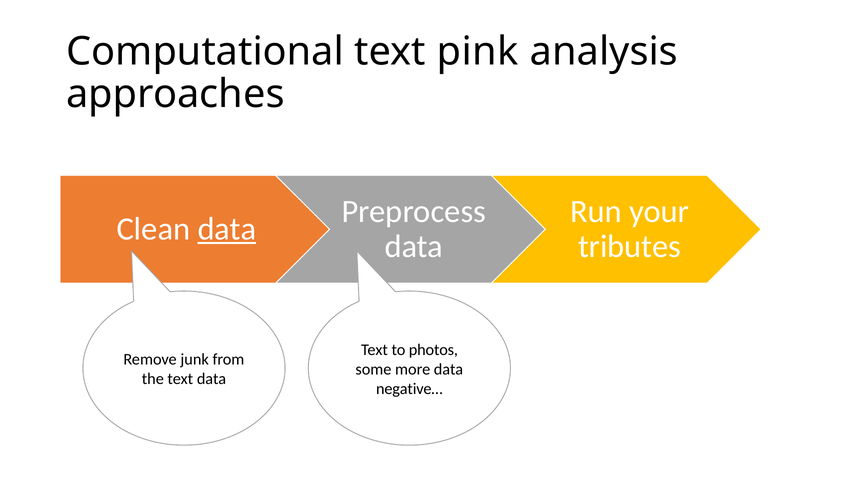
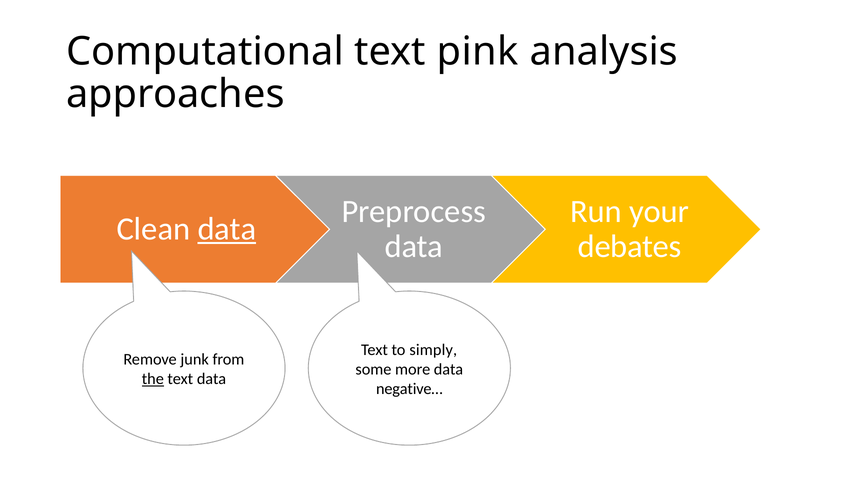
tributes: tributes -> debates
photos: photos -> simply
the underline: none -> present
